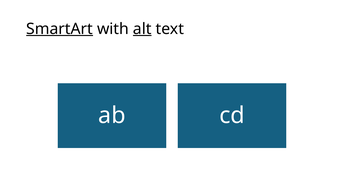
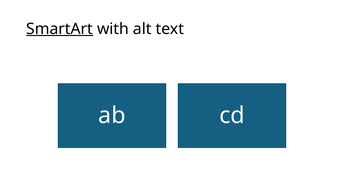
alt underline: present -> none
